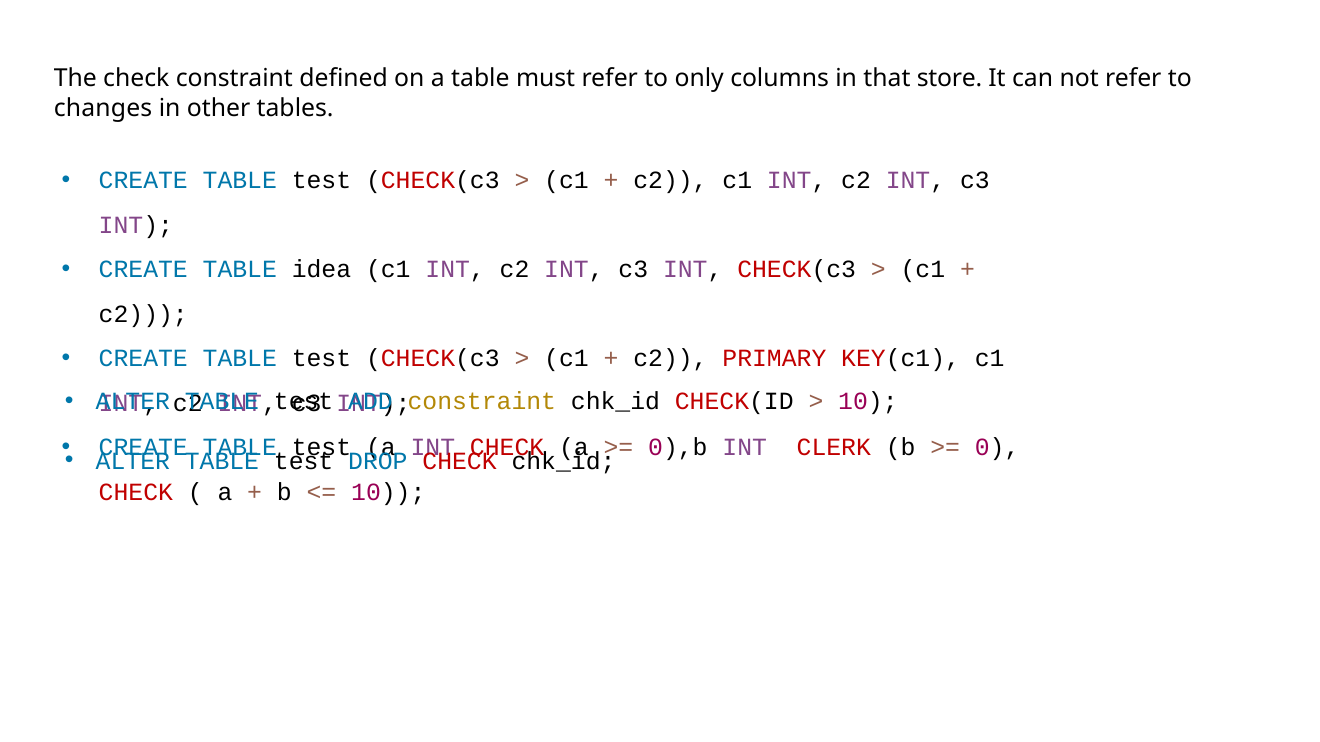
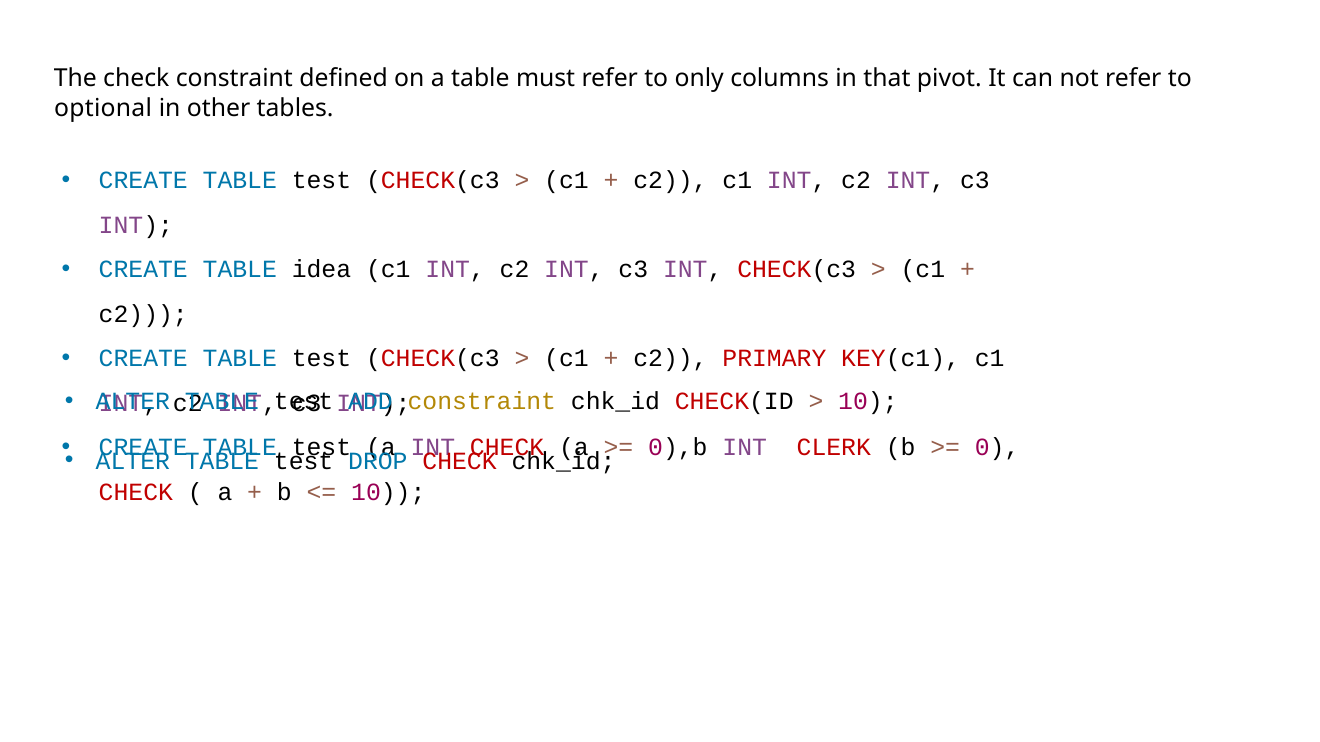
store: store -> pivot
changes: changes -> optional
